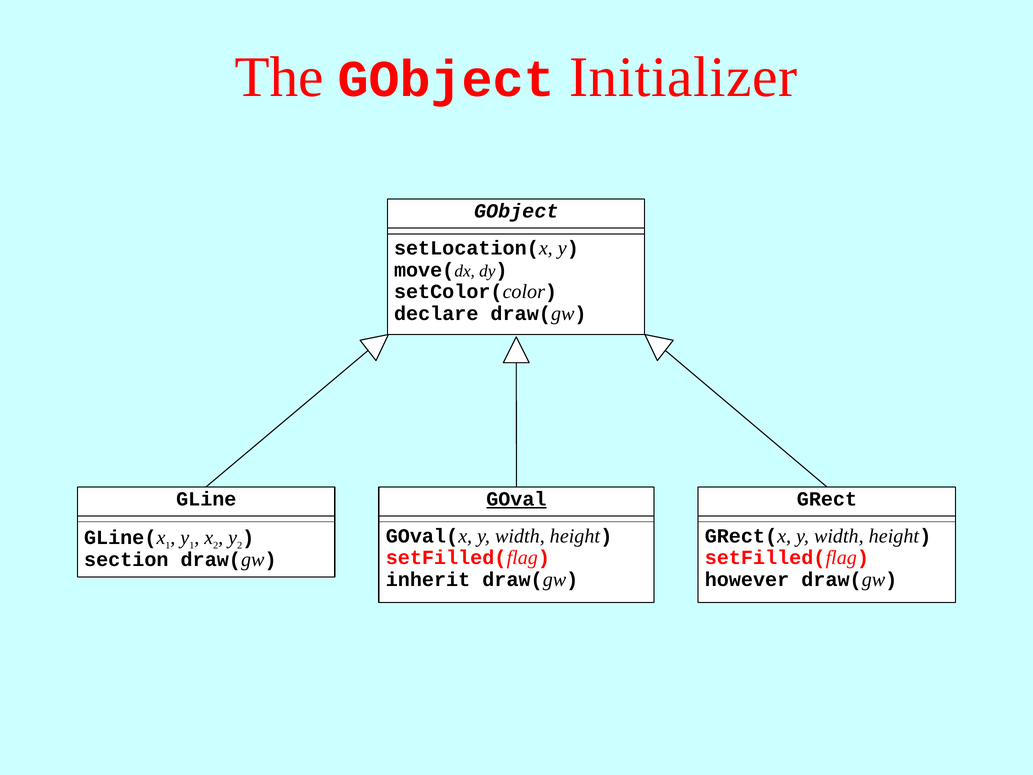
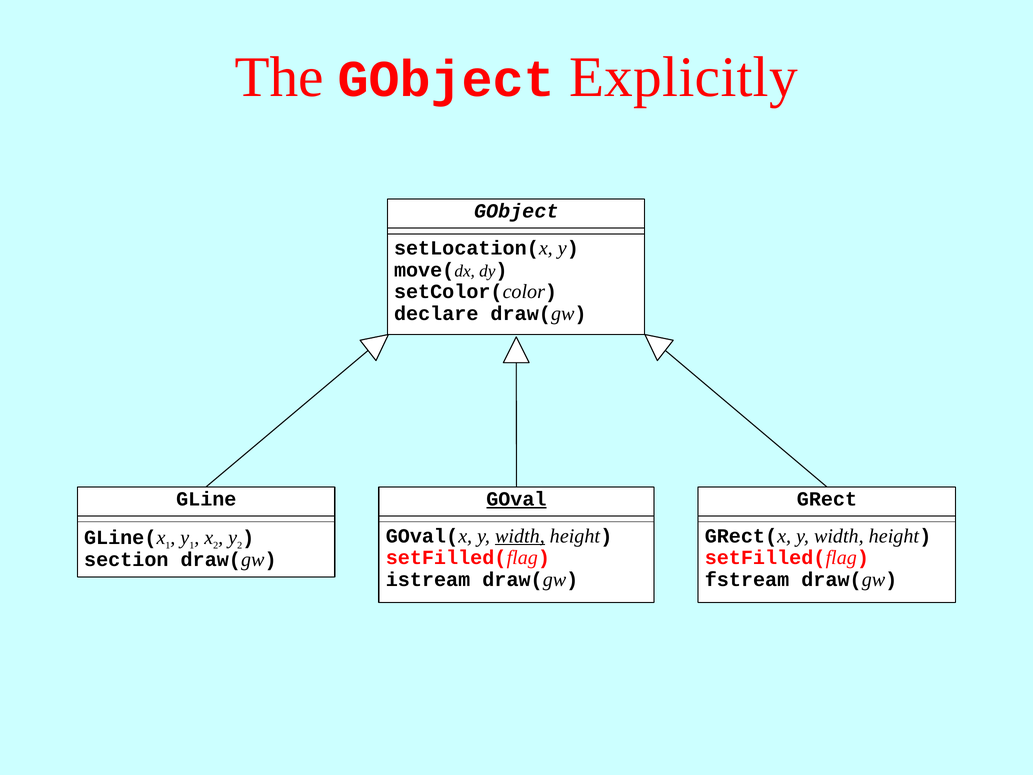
Initializer: Initializer -> Explicitly
width at (520, 536) underline: none -> present
inherit: inherit -> istream
however: however -> fstream
